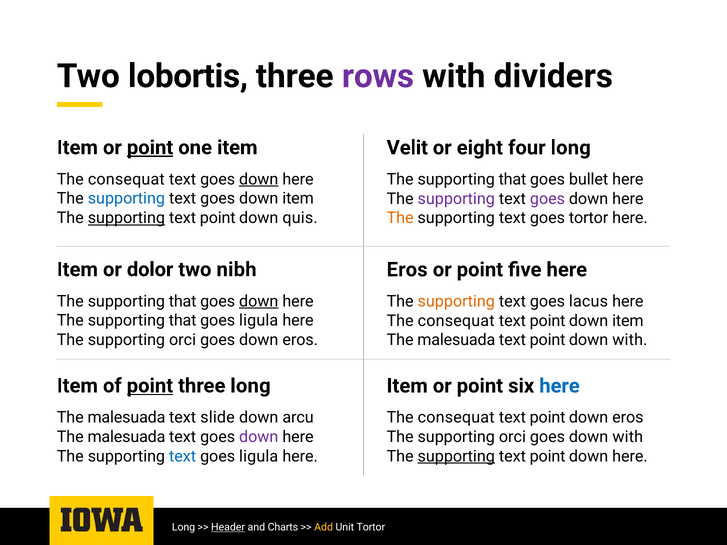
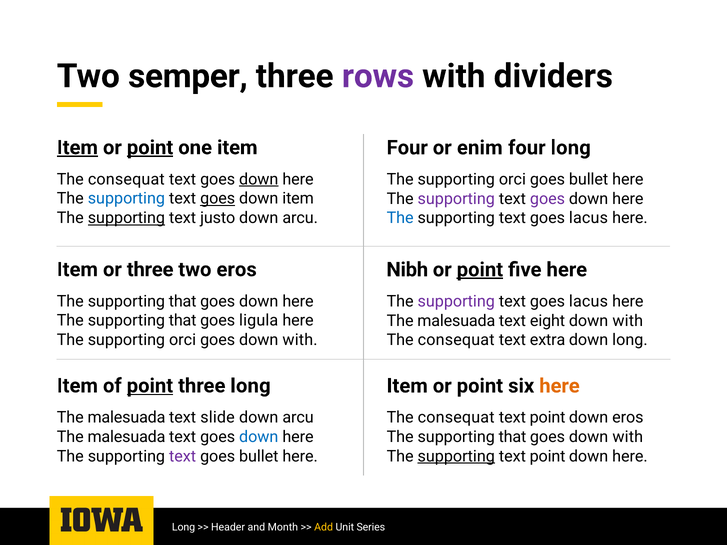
lobortis: lobortis -> semper
Item at (77, 148) underline: none -> present
Velit at (407, 148): Velit -> Four
eight: eight -> enim
that at (512, 180): that -> orci
goes at (218, 199) underline: none -> present
point at (218, 218): point -> justo
quis at (300, 218): quis -> arcu
The at (400, 218) colour: orange -> blue
tortor at (589, 218): tortor -> lacus
or dolor: dolor -> three
two nibh: nibh -> eros
Eros at (407, 270): Eros -> Nibh
point at (480, 270) underline: none -> present
down at (259, 301) underline: present -> none
supporting at (456, 302) colour: orange -> purple
consequat at (456, 321): consequat -> malesuada
point at (548, 321): point -> eight
item at (628, 321): item -> with
eros at (300, 340): eros -> with
malesuada at (456, 340): malesuada -> consequat
point at (548, 340): point -> extra
with at (630, 340): with -> long
here at (559, 386) colour: blue -> orange
down at (259, 437) colour: purple -> blue
orci at (512, 437): orci -> that
text at (183, 456) colour: blue -> purple
ligula at (259, 456): ligula -> bullet
Header underline: present -> none
Charts: Charts -> Month
Unit Tortor: Tortor -> Series
